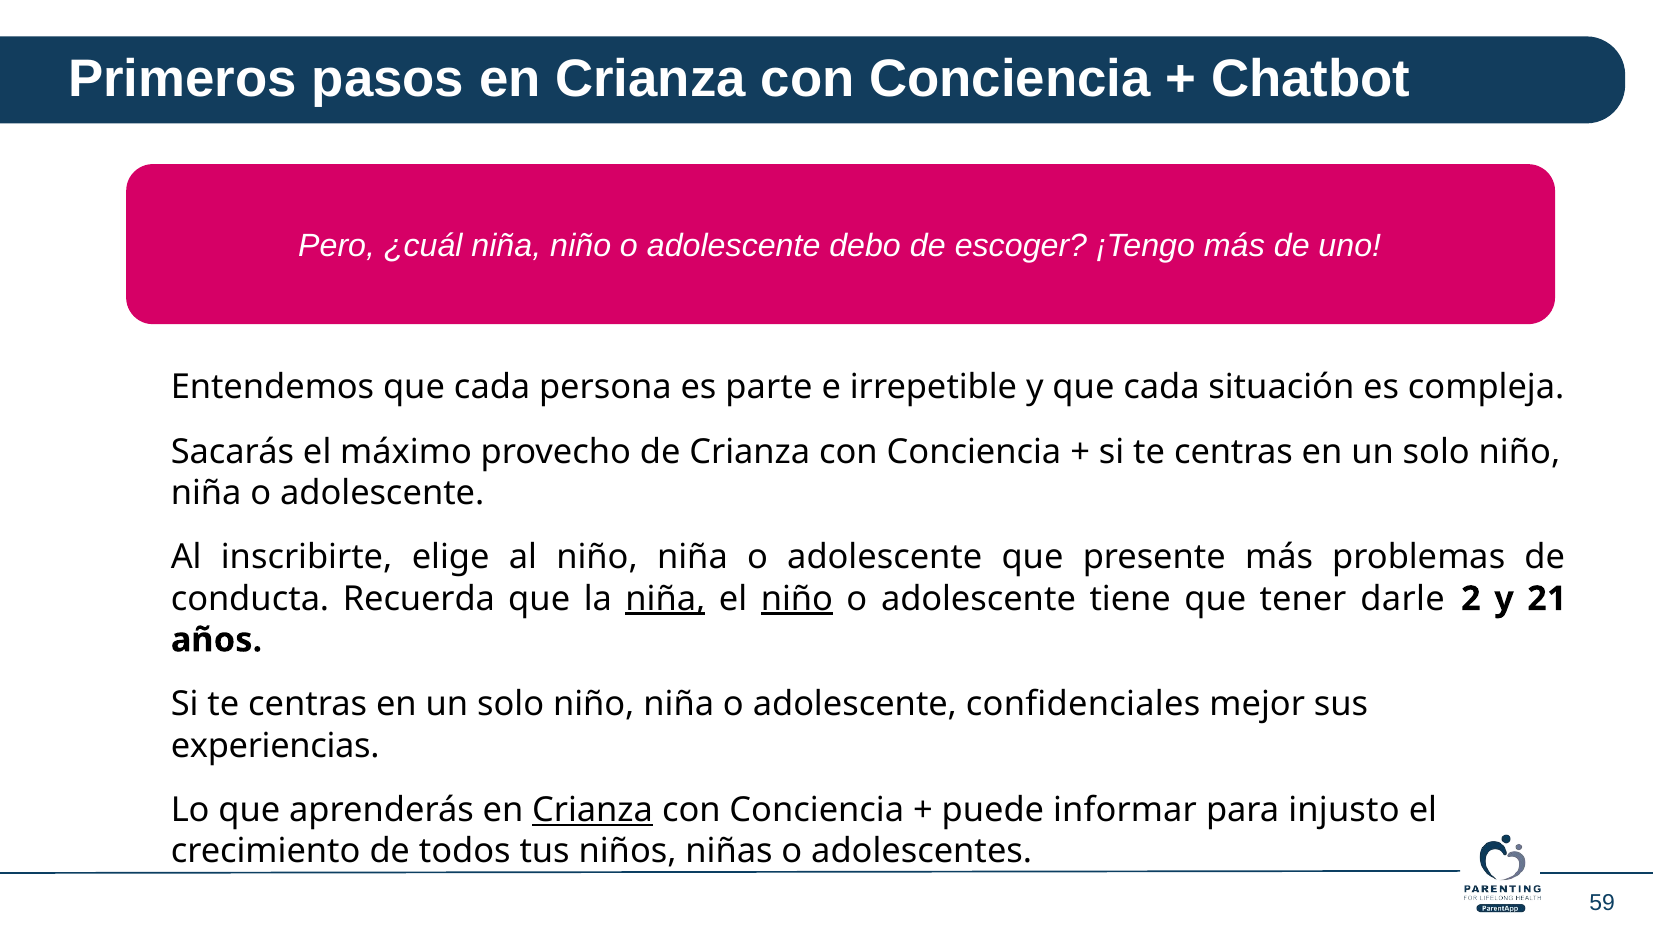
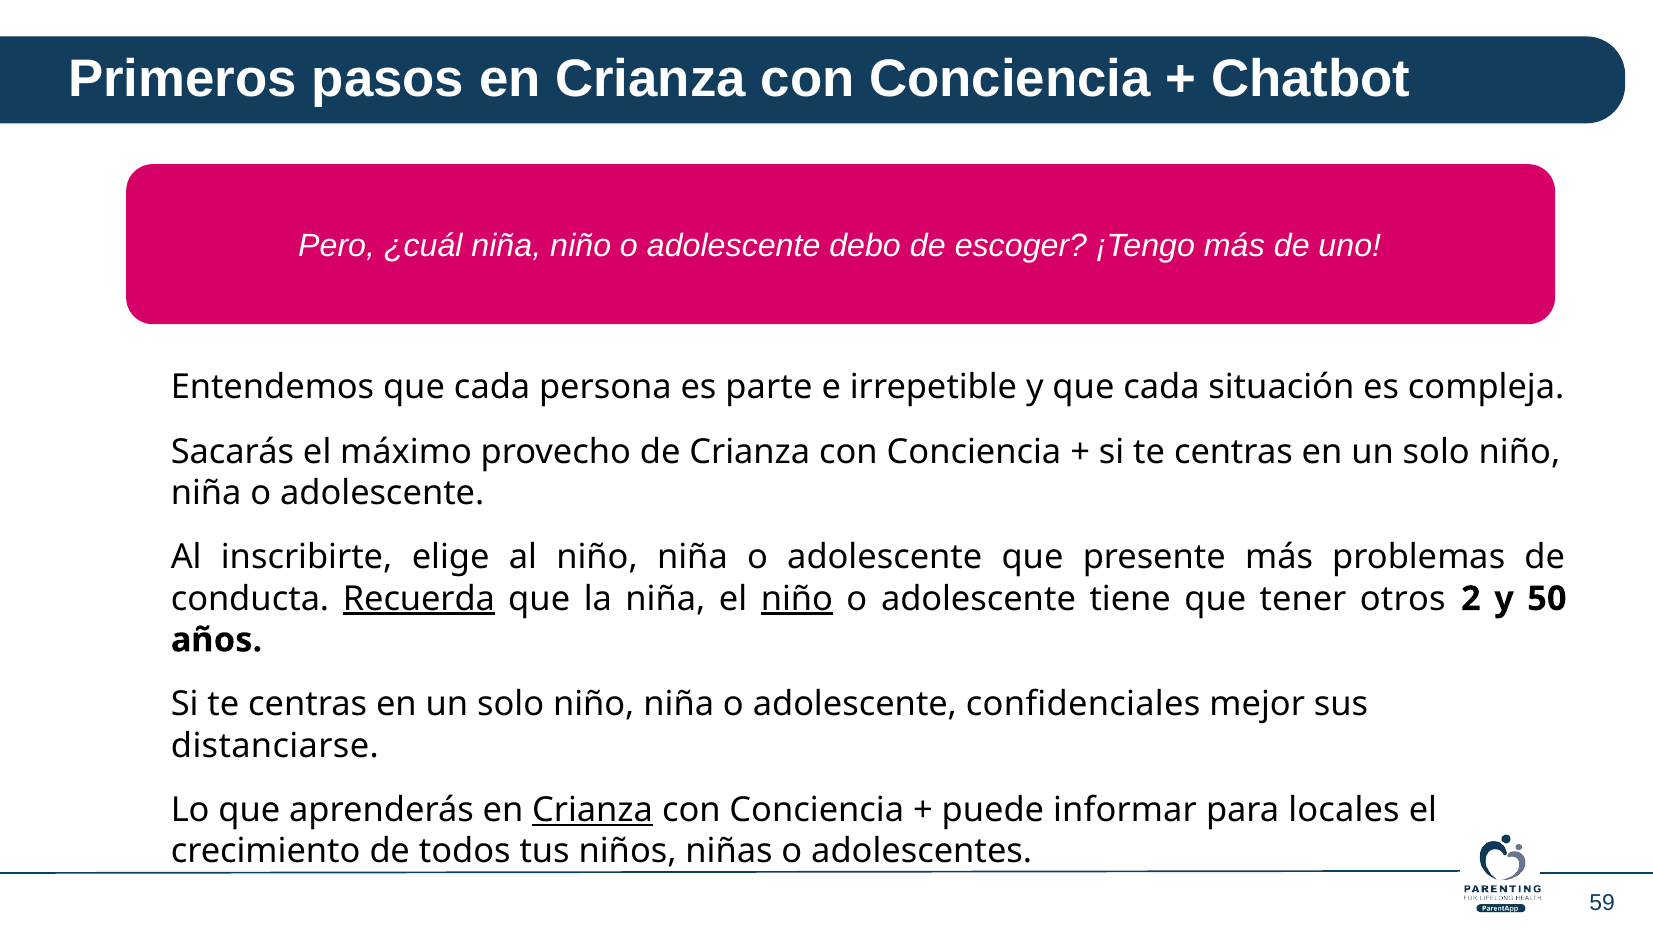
Recuerda underline: none -> present
niña at (665, 599) underline: present -> none
darle: darle -> otros
21: 21 -> 50
experiencias: experiencias -> distanciarse
injusto: injusto -> locales
